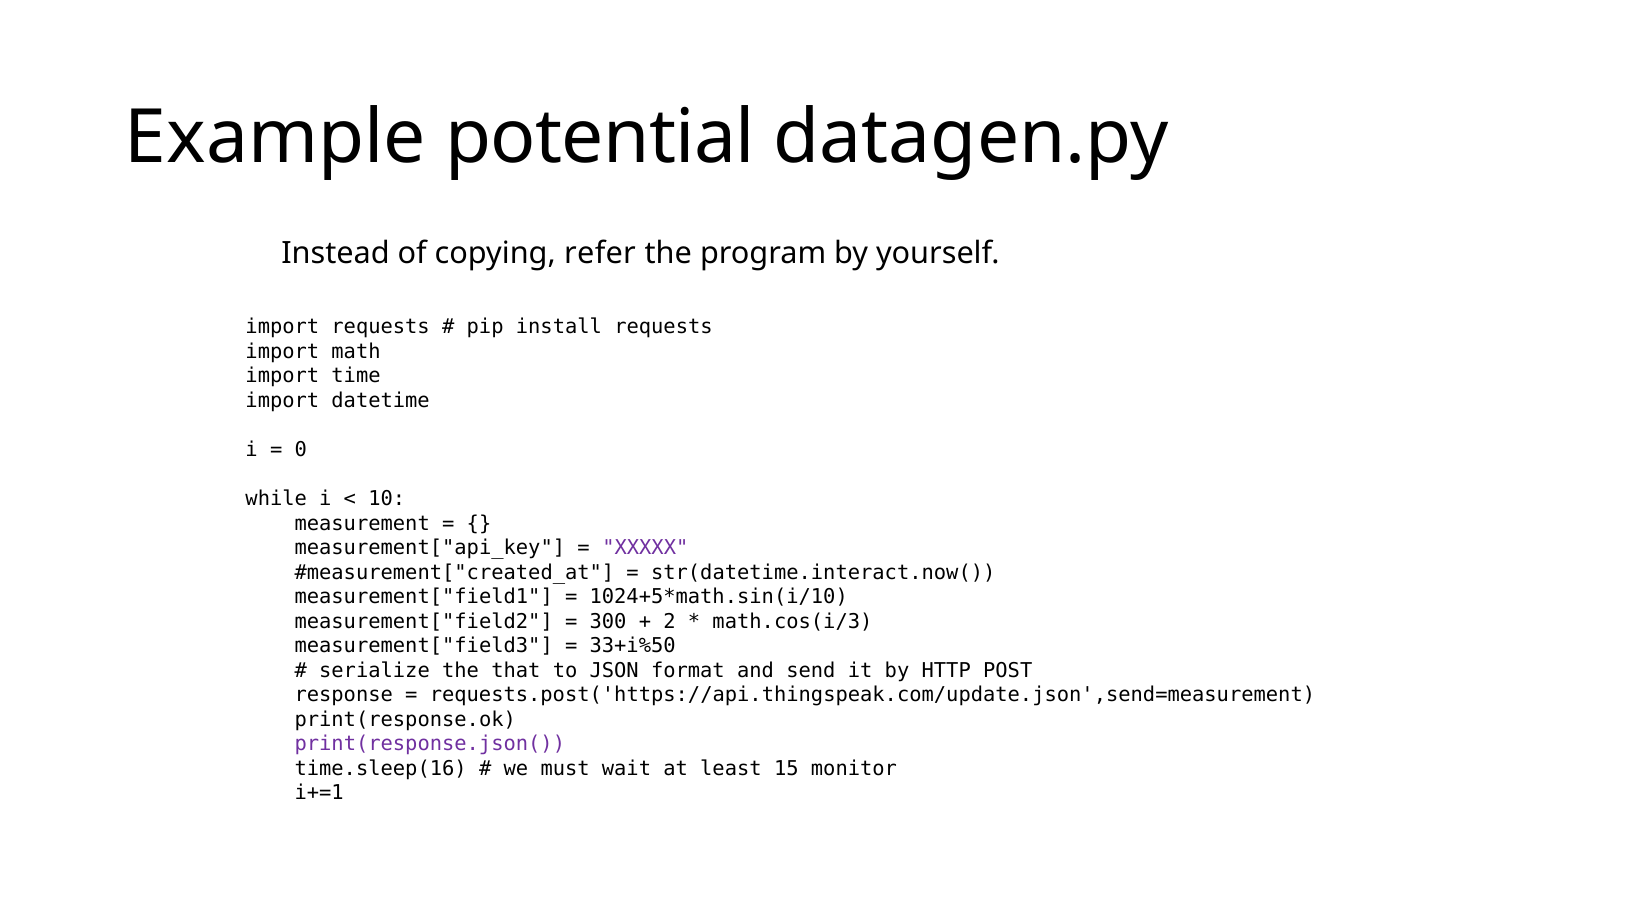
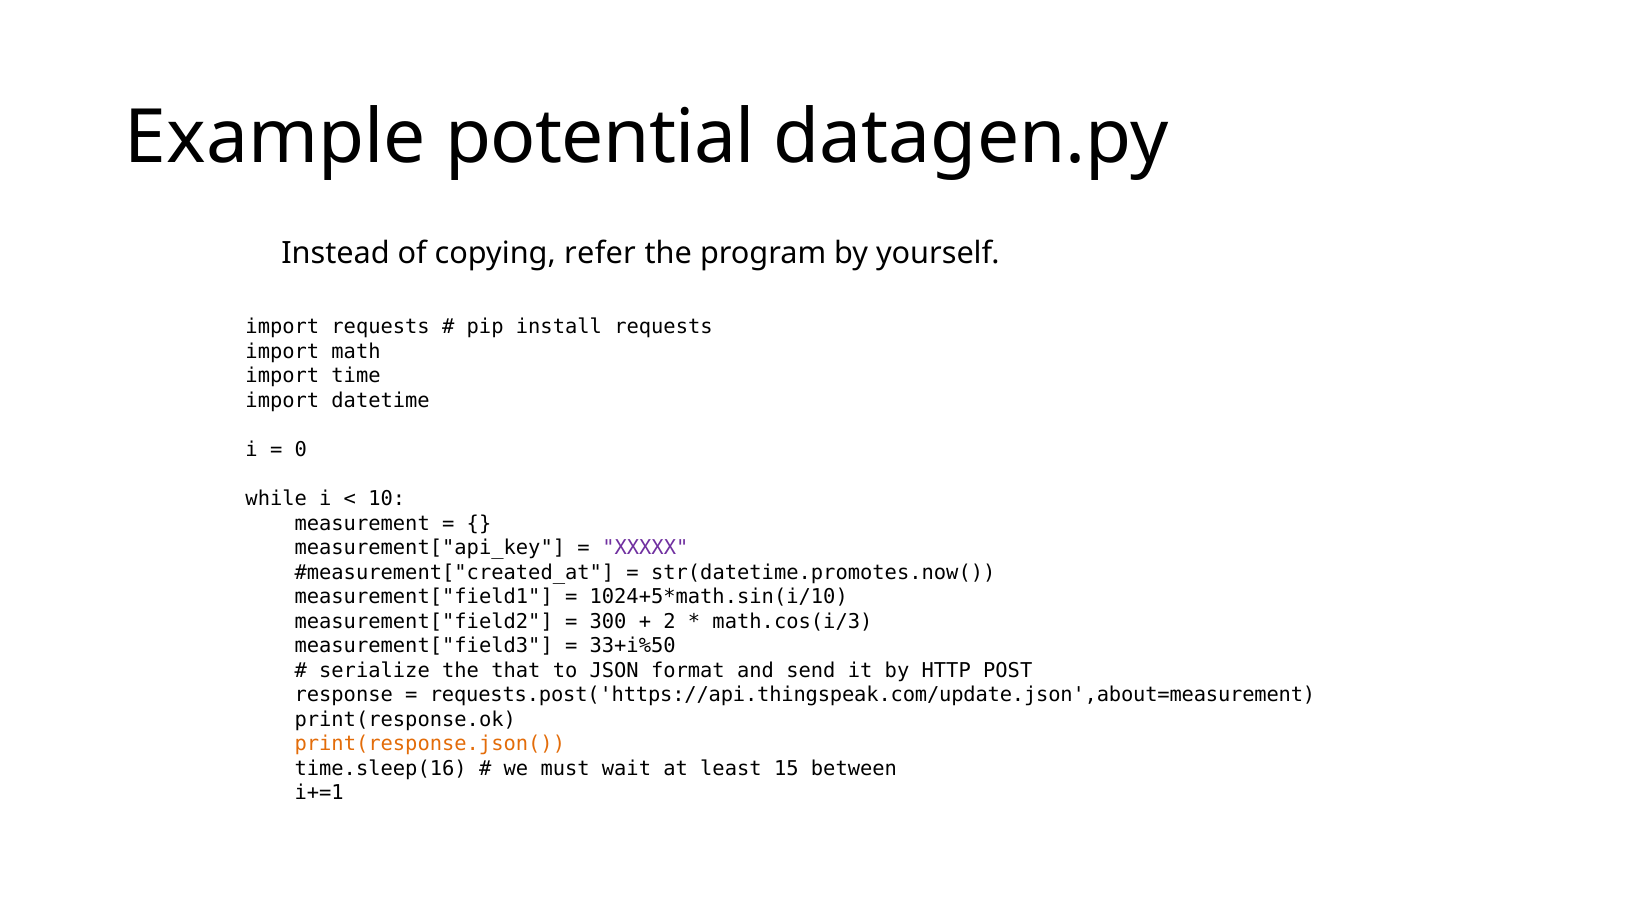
str(datetime.interact.now(: str(datetime.interact.now( -> str(datetime.promotes.now(
requests.post('https://api.thingspeak.com/update.json',send=measurement: requests.post('https://api.thingspeak.com/update.json',send=measurement -> requests.post('https://api.thingspeak.com/update.json',about=measurement
print(response.json( colour: purple -> orange
monitor: monitor -> between
